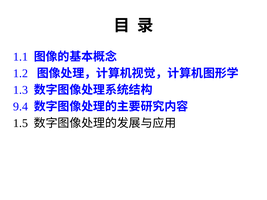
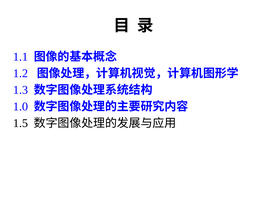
9.4: 9.4 -> 1.0
